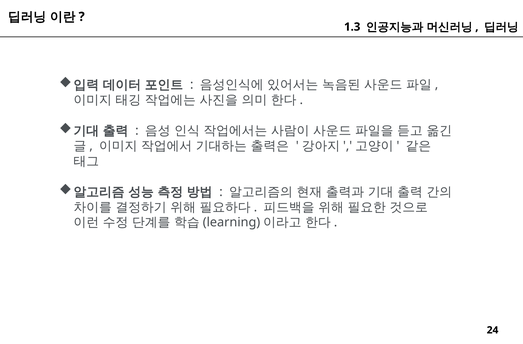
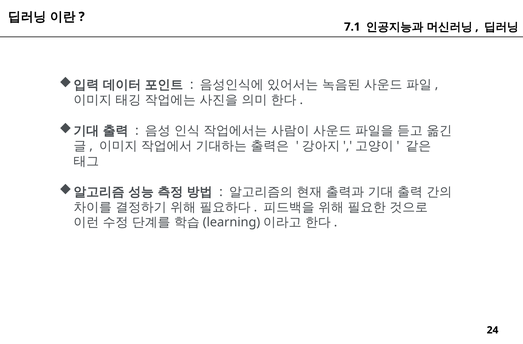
1.3: 1.3 -> 7.1
